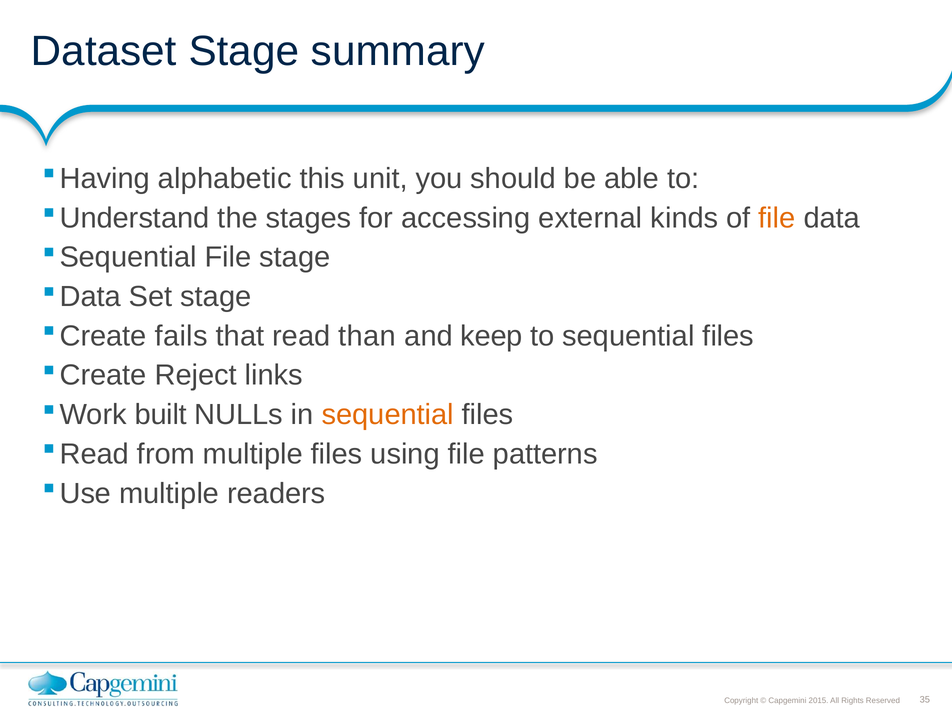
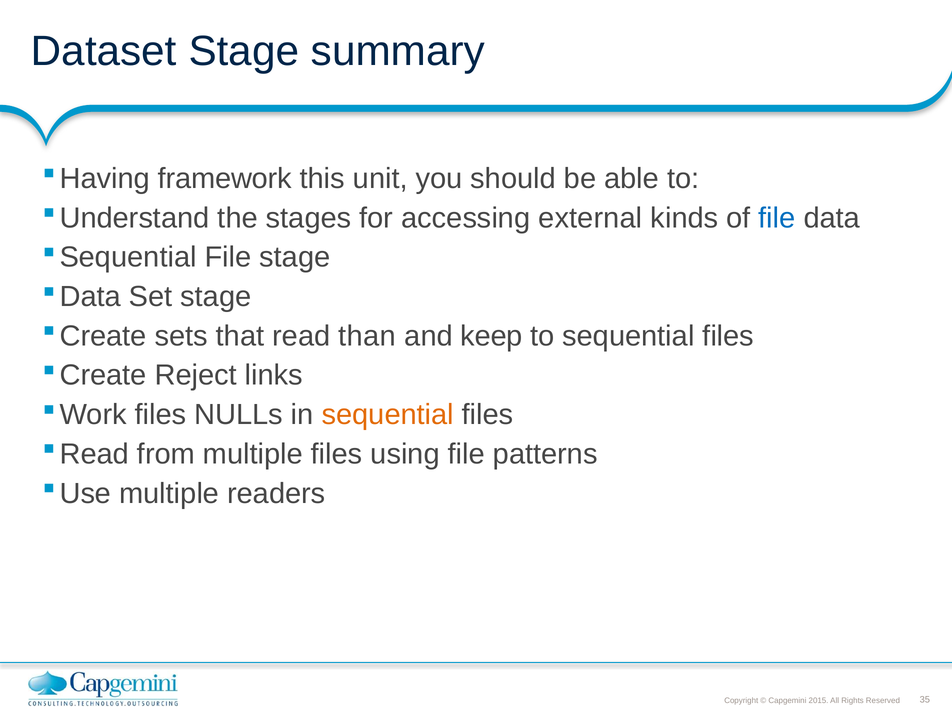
alphabetic: alphabetic -> framework
file at (777, 218) colour: orange -> blue
fails: fails -> sets
built at (161, 415): built -> files
